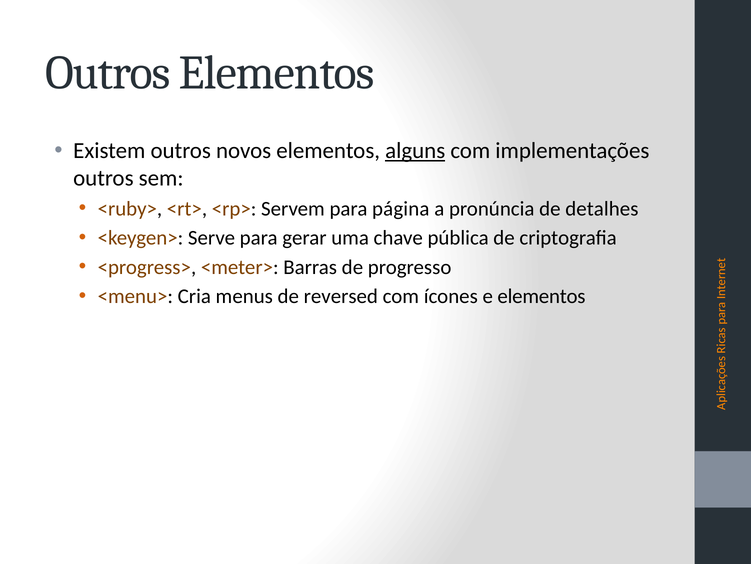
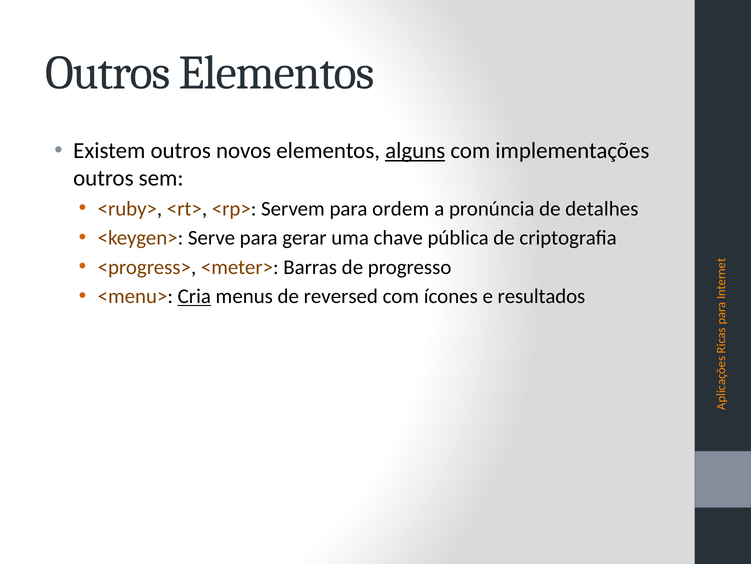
página: página -> ordem
Cria underline: none -> present
e elementos: elementos -> resultados
